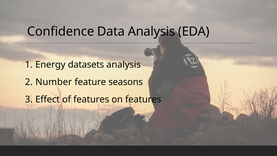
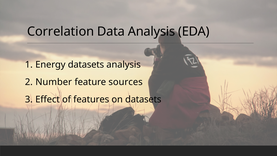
Confidence: Confidence -> Correlation
seasons: seasons -> sources
on features: features -> datasets
